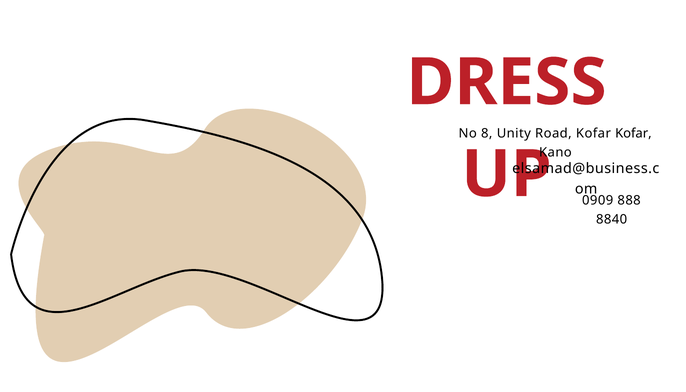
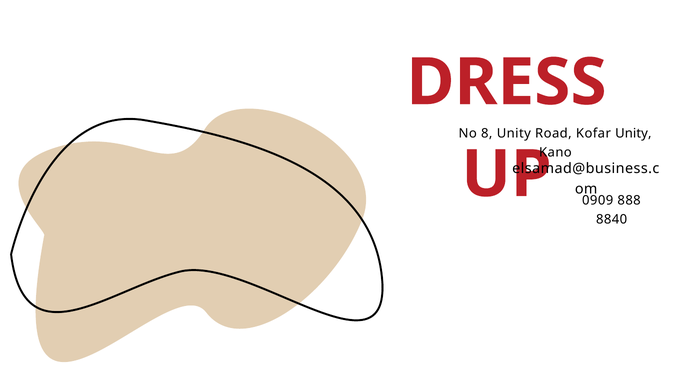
Kofar at (633, 134): Kofar -> Unity
